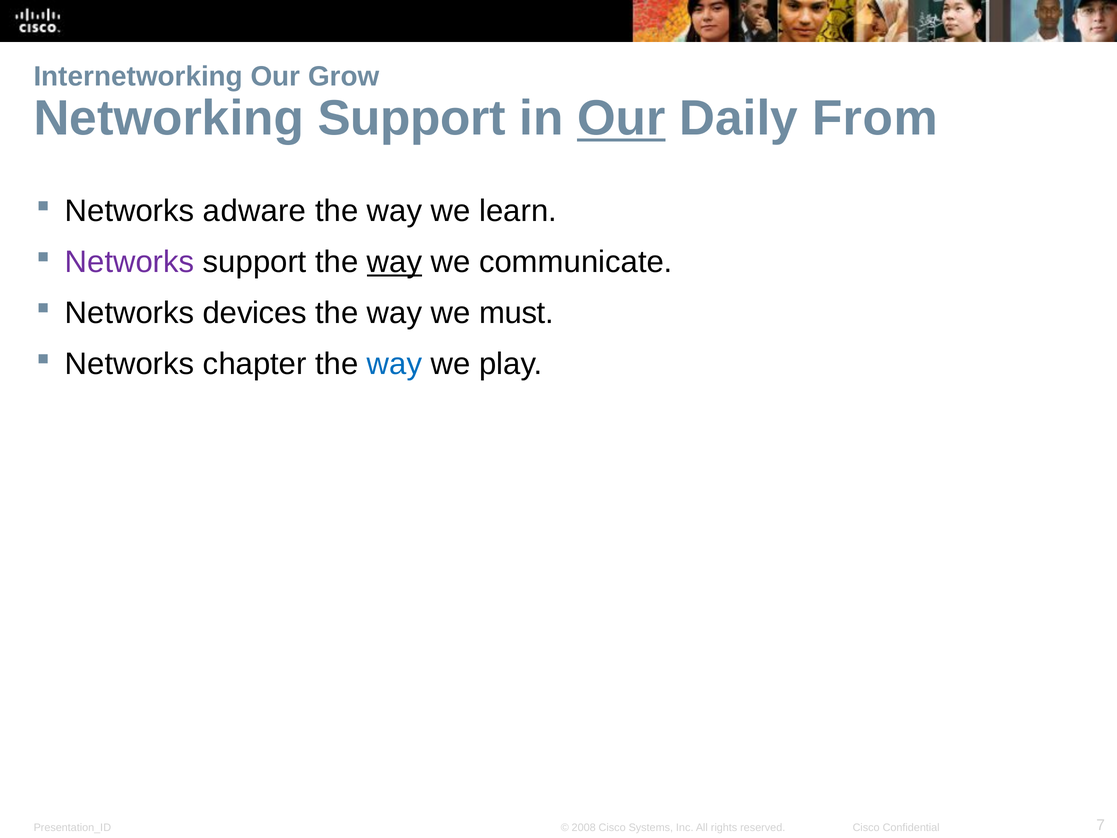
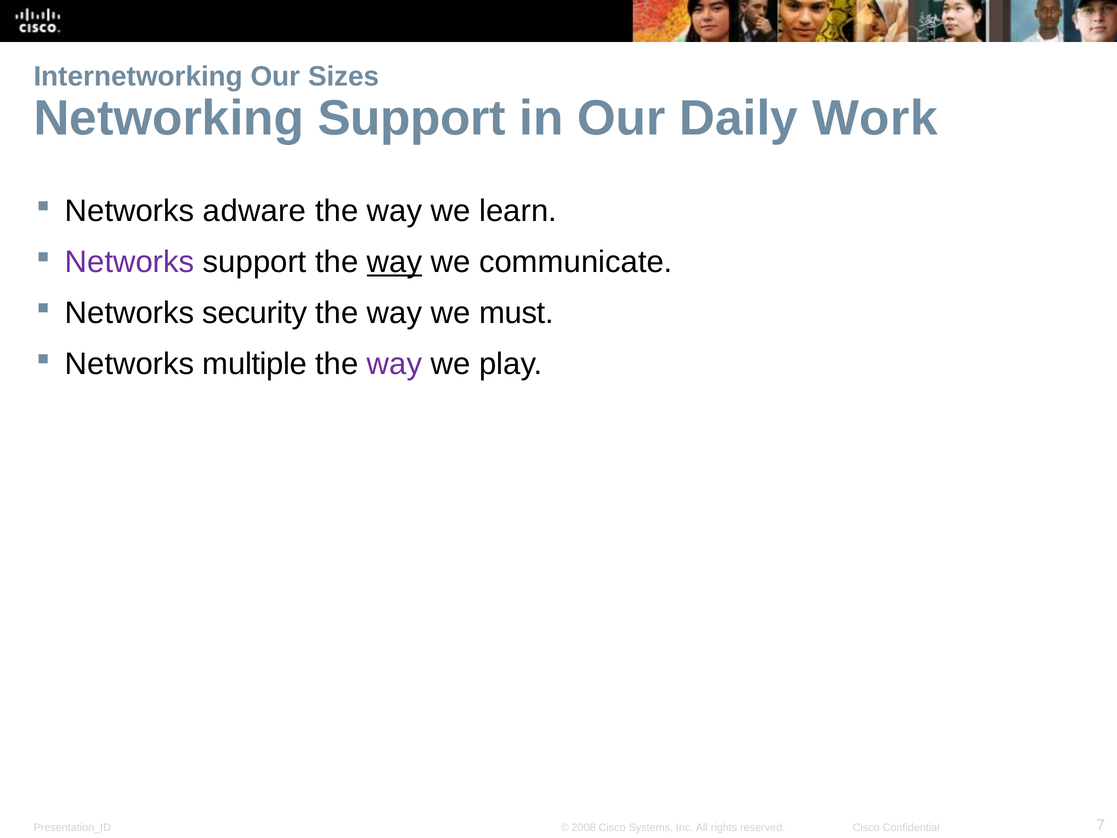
Grow: Grow -> Sizes
Our at (621, 118) underline: present -> none
From: From -> Work
devices: devices -> security
chapter: chapter -> multiple
way at (395, 364) colour: blue -> purple
